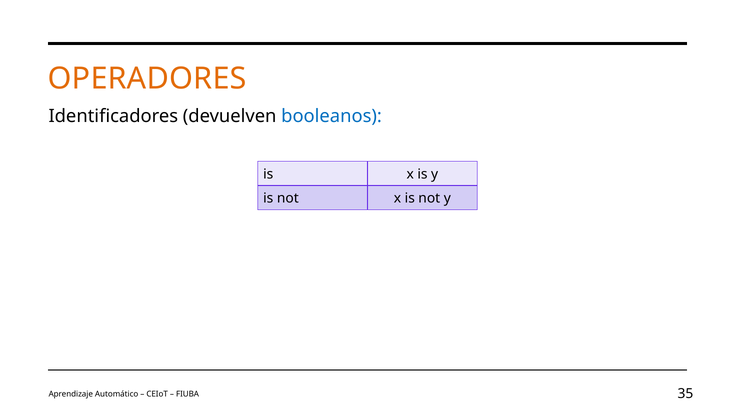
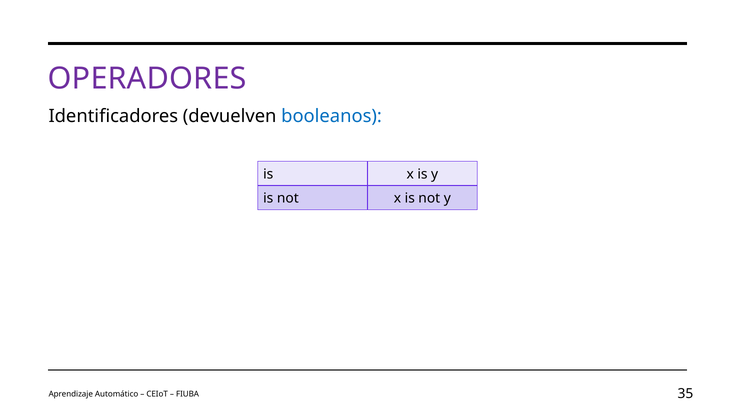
OPERADORES colour: orange -> purple
